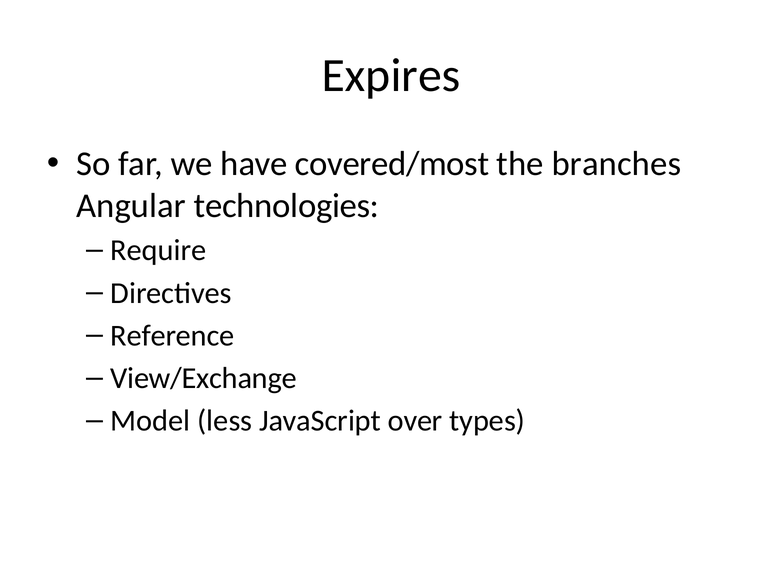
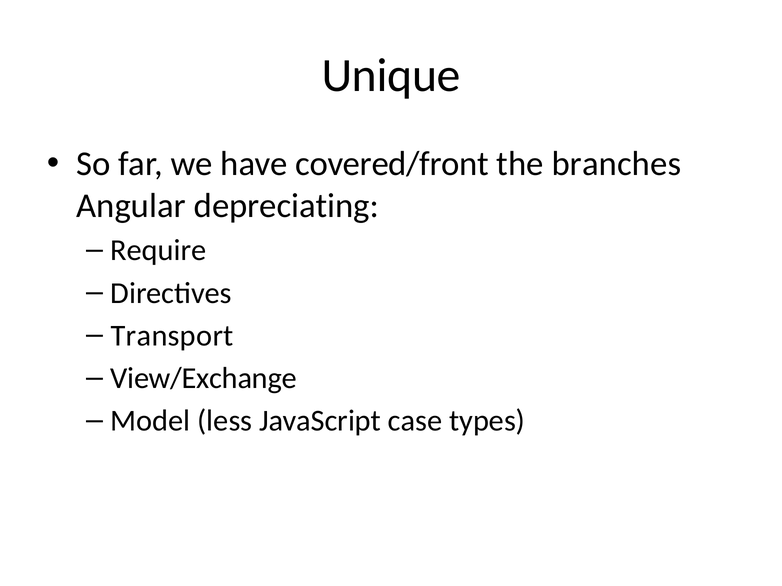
Expires: Expires -> Unique
covered/most: covered/most -> covered/front
technologies: technologies -> depreciating
Reference: Reference -> Transport
over: over -> case
